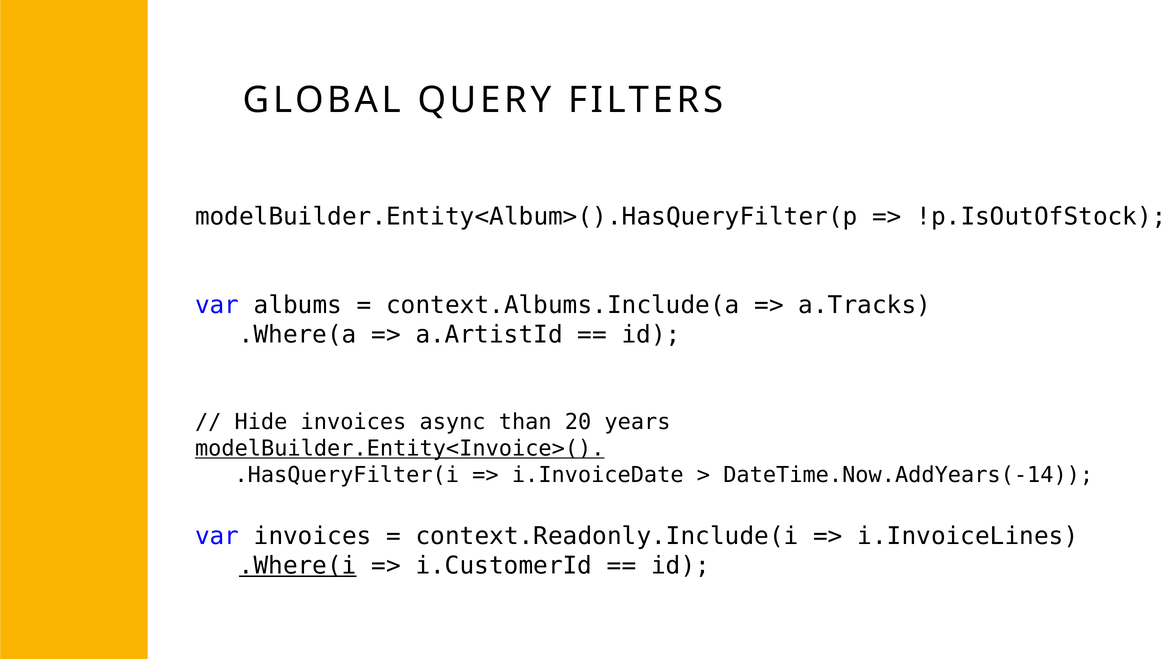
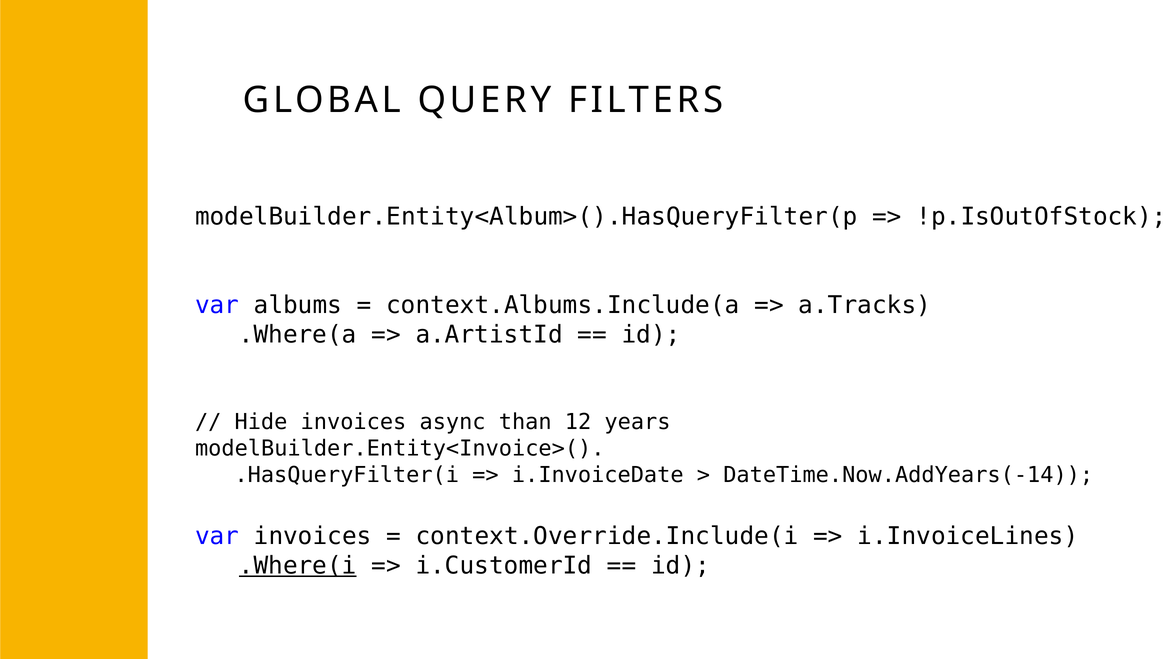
20: 20 -> 12
modelBuilder.Entity<Invoice>( underline: present -> none
context.Readonly.Include(i: context.Readonly.Include(i -> context.Override.Include(i
